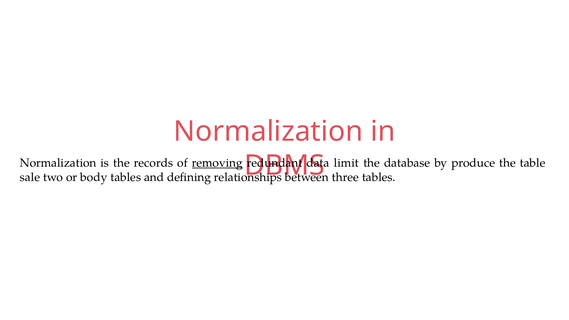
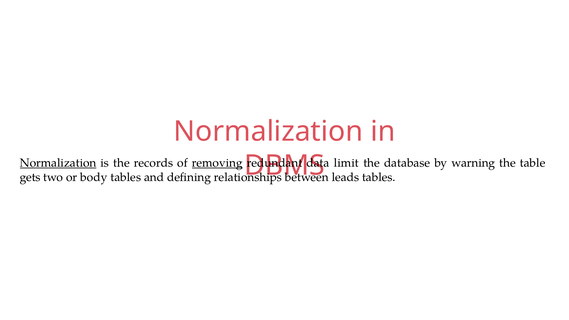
Normalization at (58, 163) underline: none -> present
produce: produce -> warning
sale: sale -> gets
three: three -> leads
